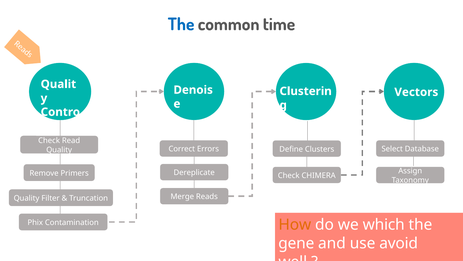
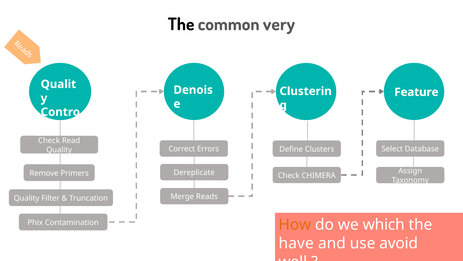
The at (181, 24) colour: blue -> black
time: time -> very
Vectors: Vectors -> Feature
gene: gene -> have
